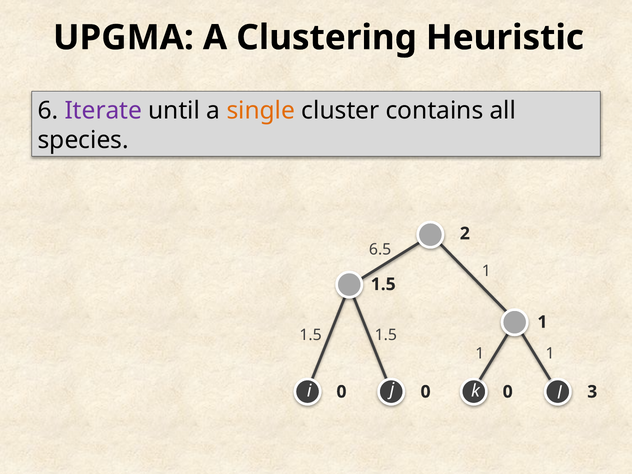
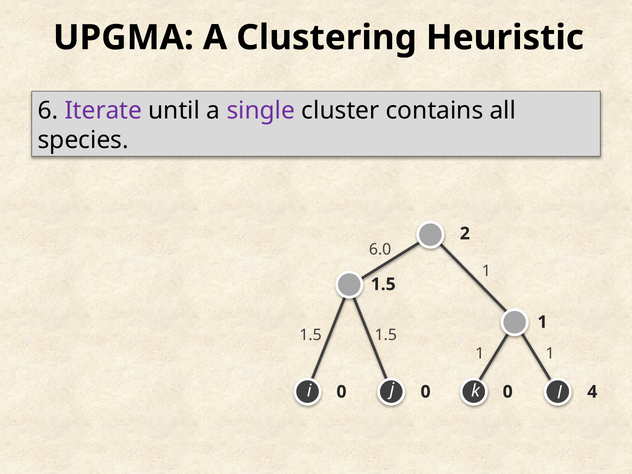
single colour: orange -> purple
6.5: 6.5 -> 6.0
3: 3 -> 4
